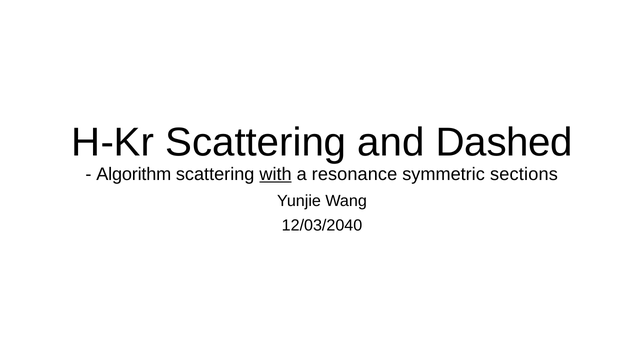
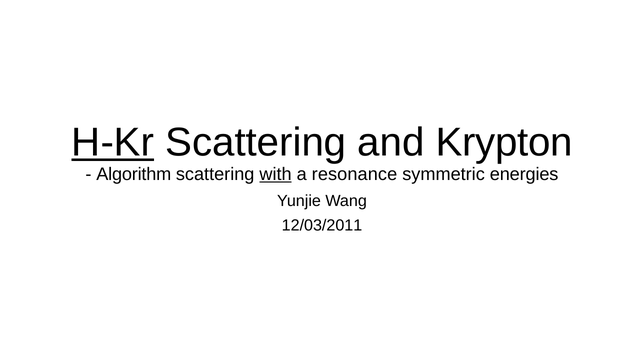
H-Kr underline: none -> present
Dashed: Dashed -> Krypton
sections: sections -> energies
12/03/2040: 12/03/2040 -> 12/03/2011
